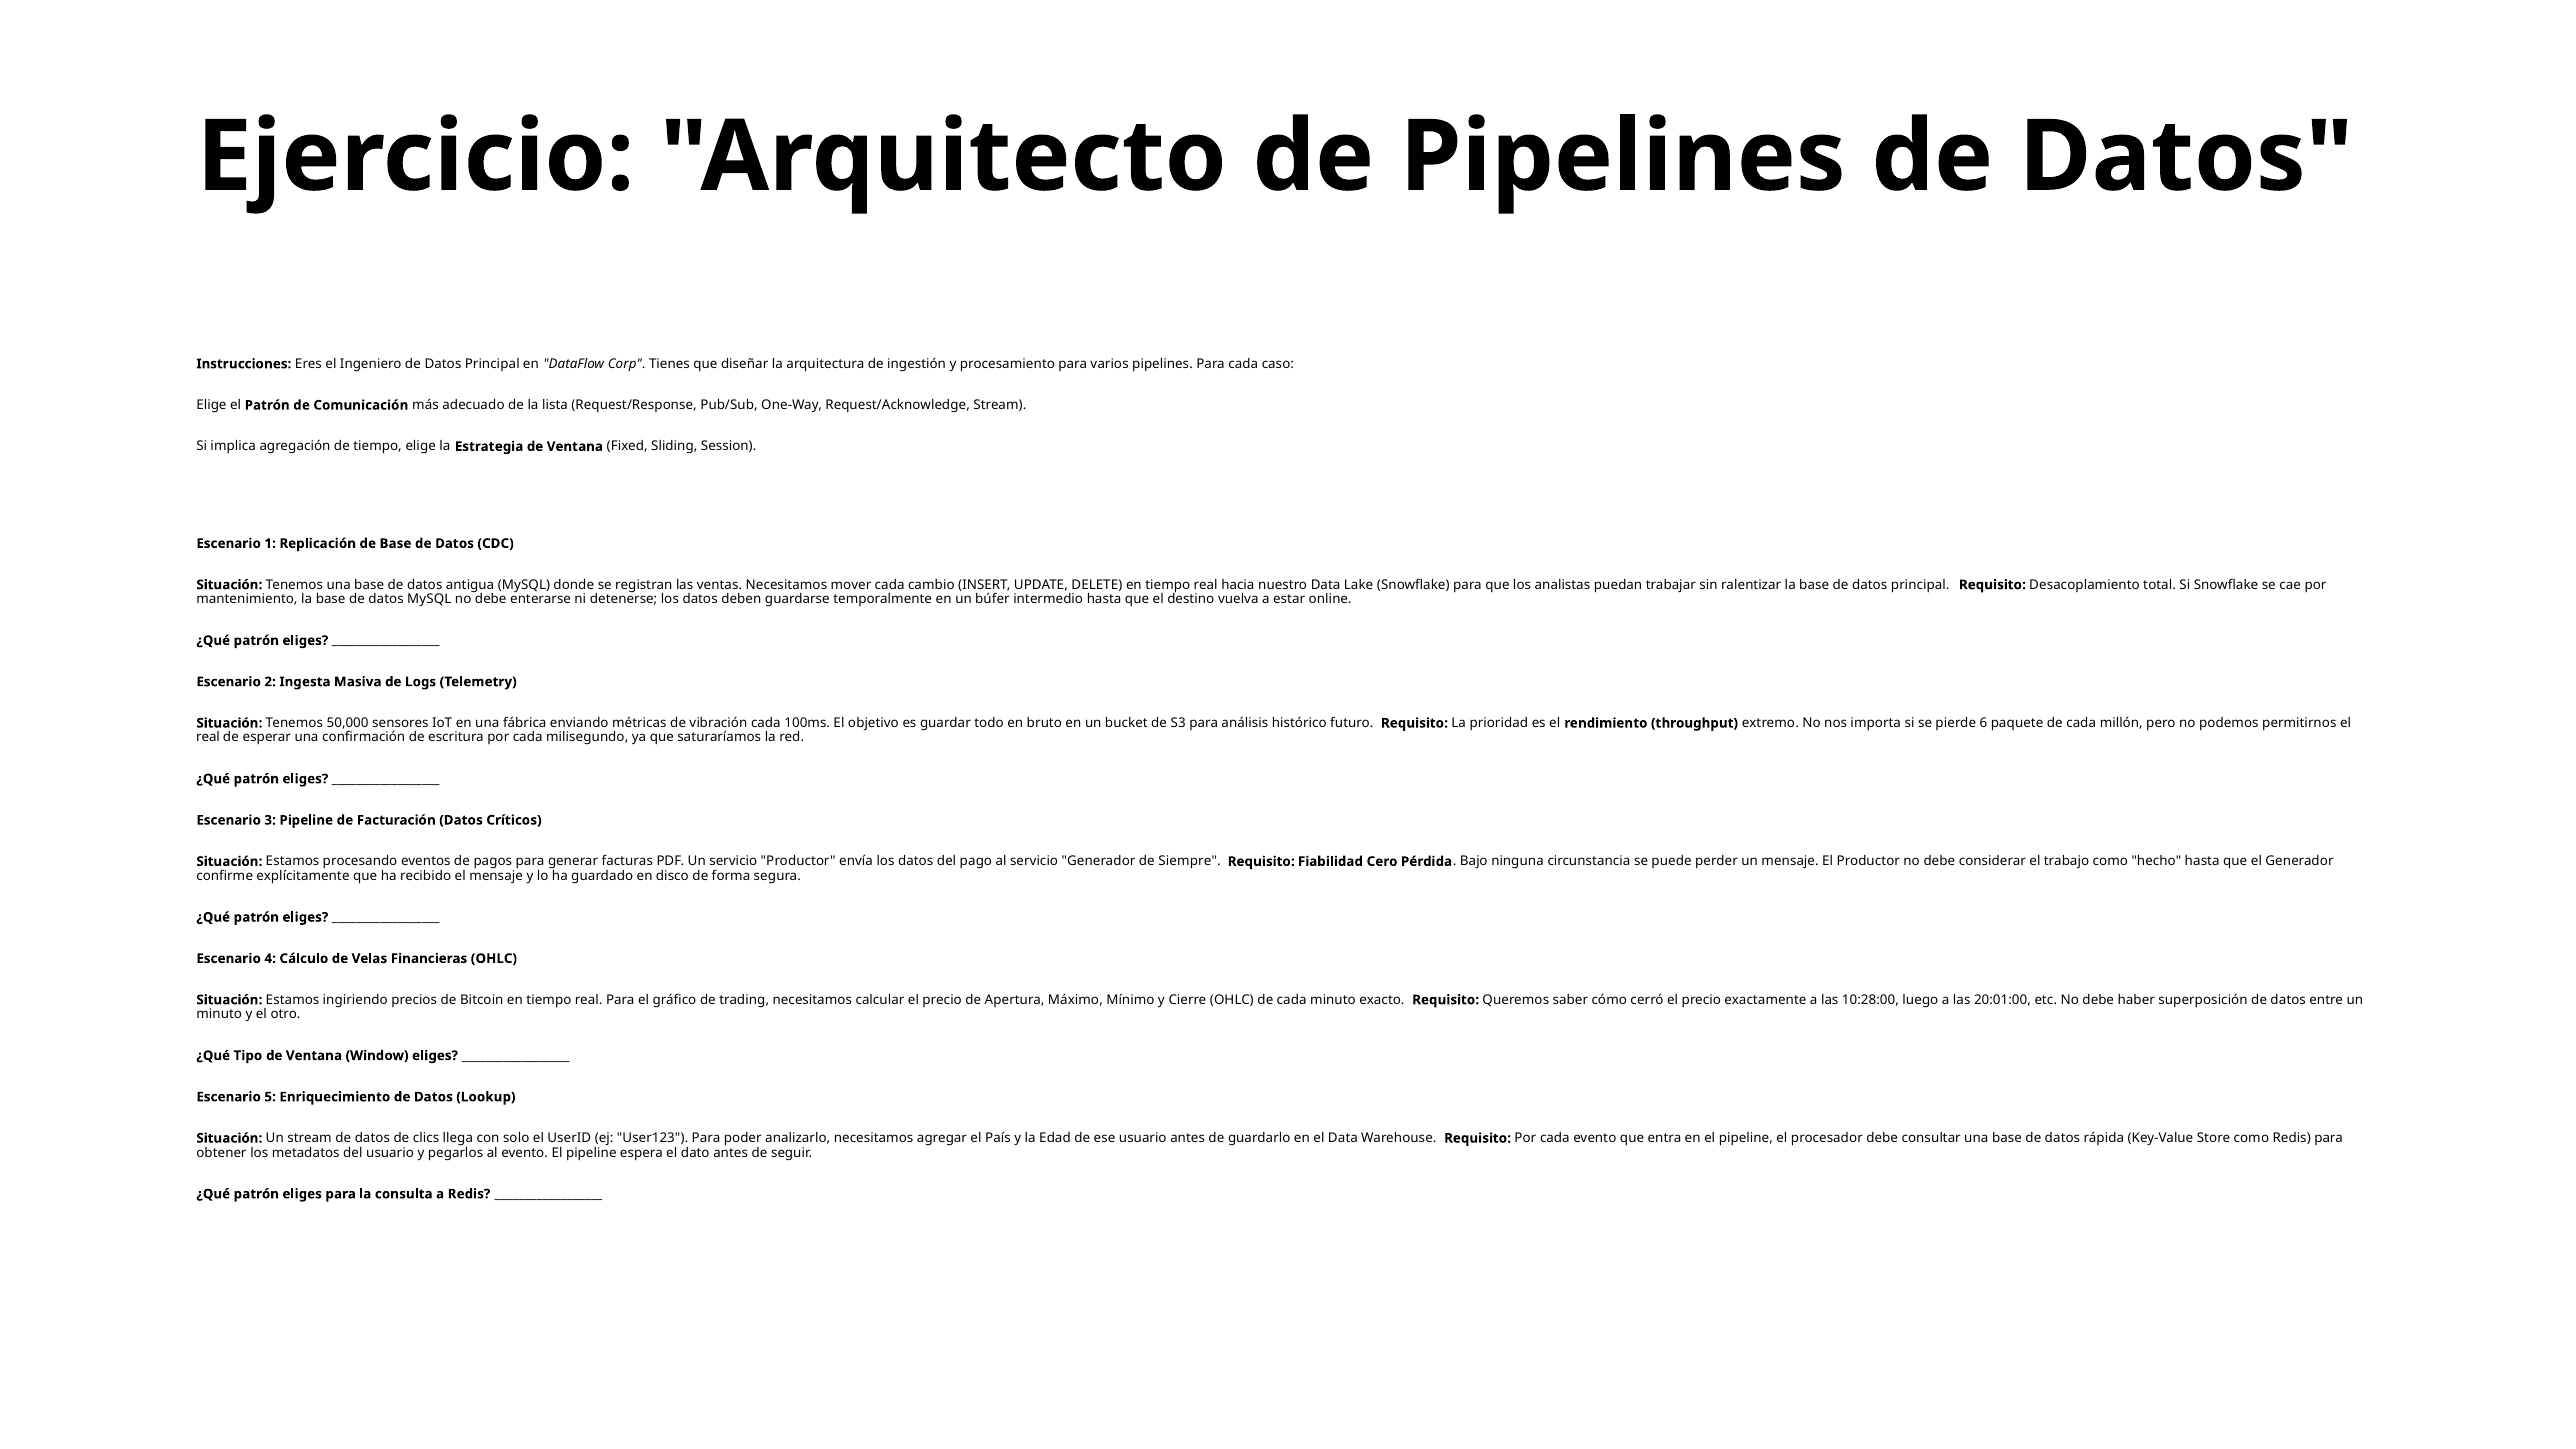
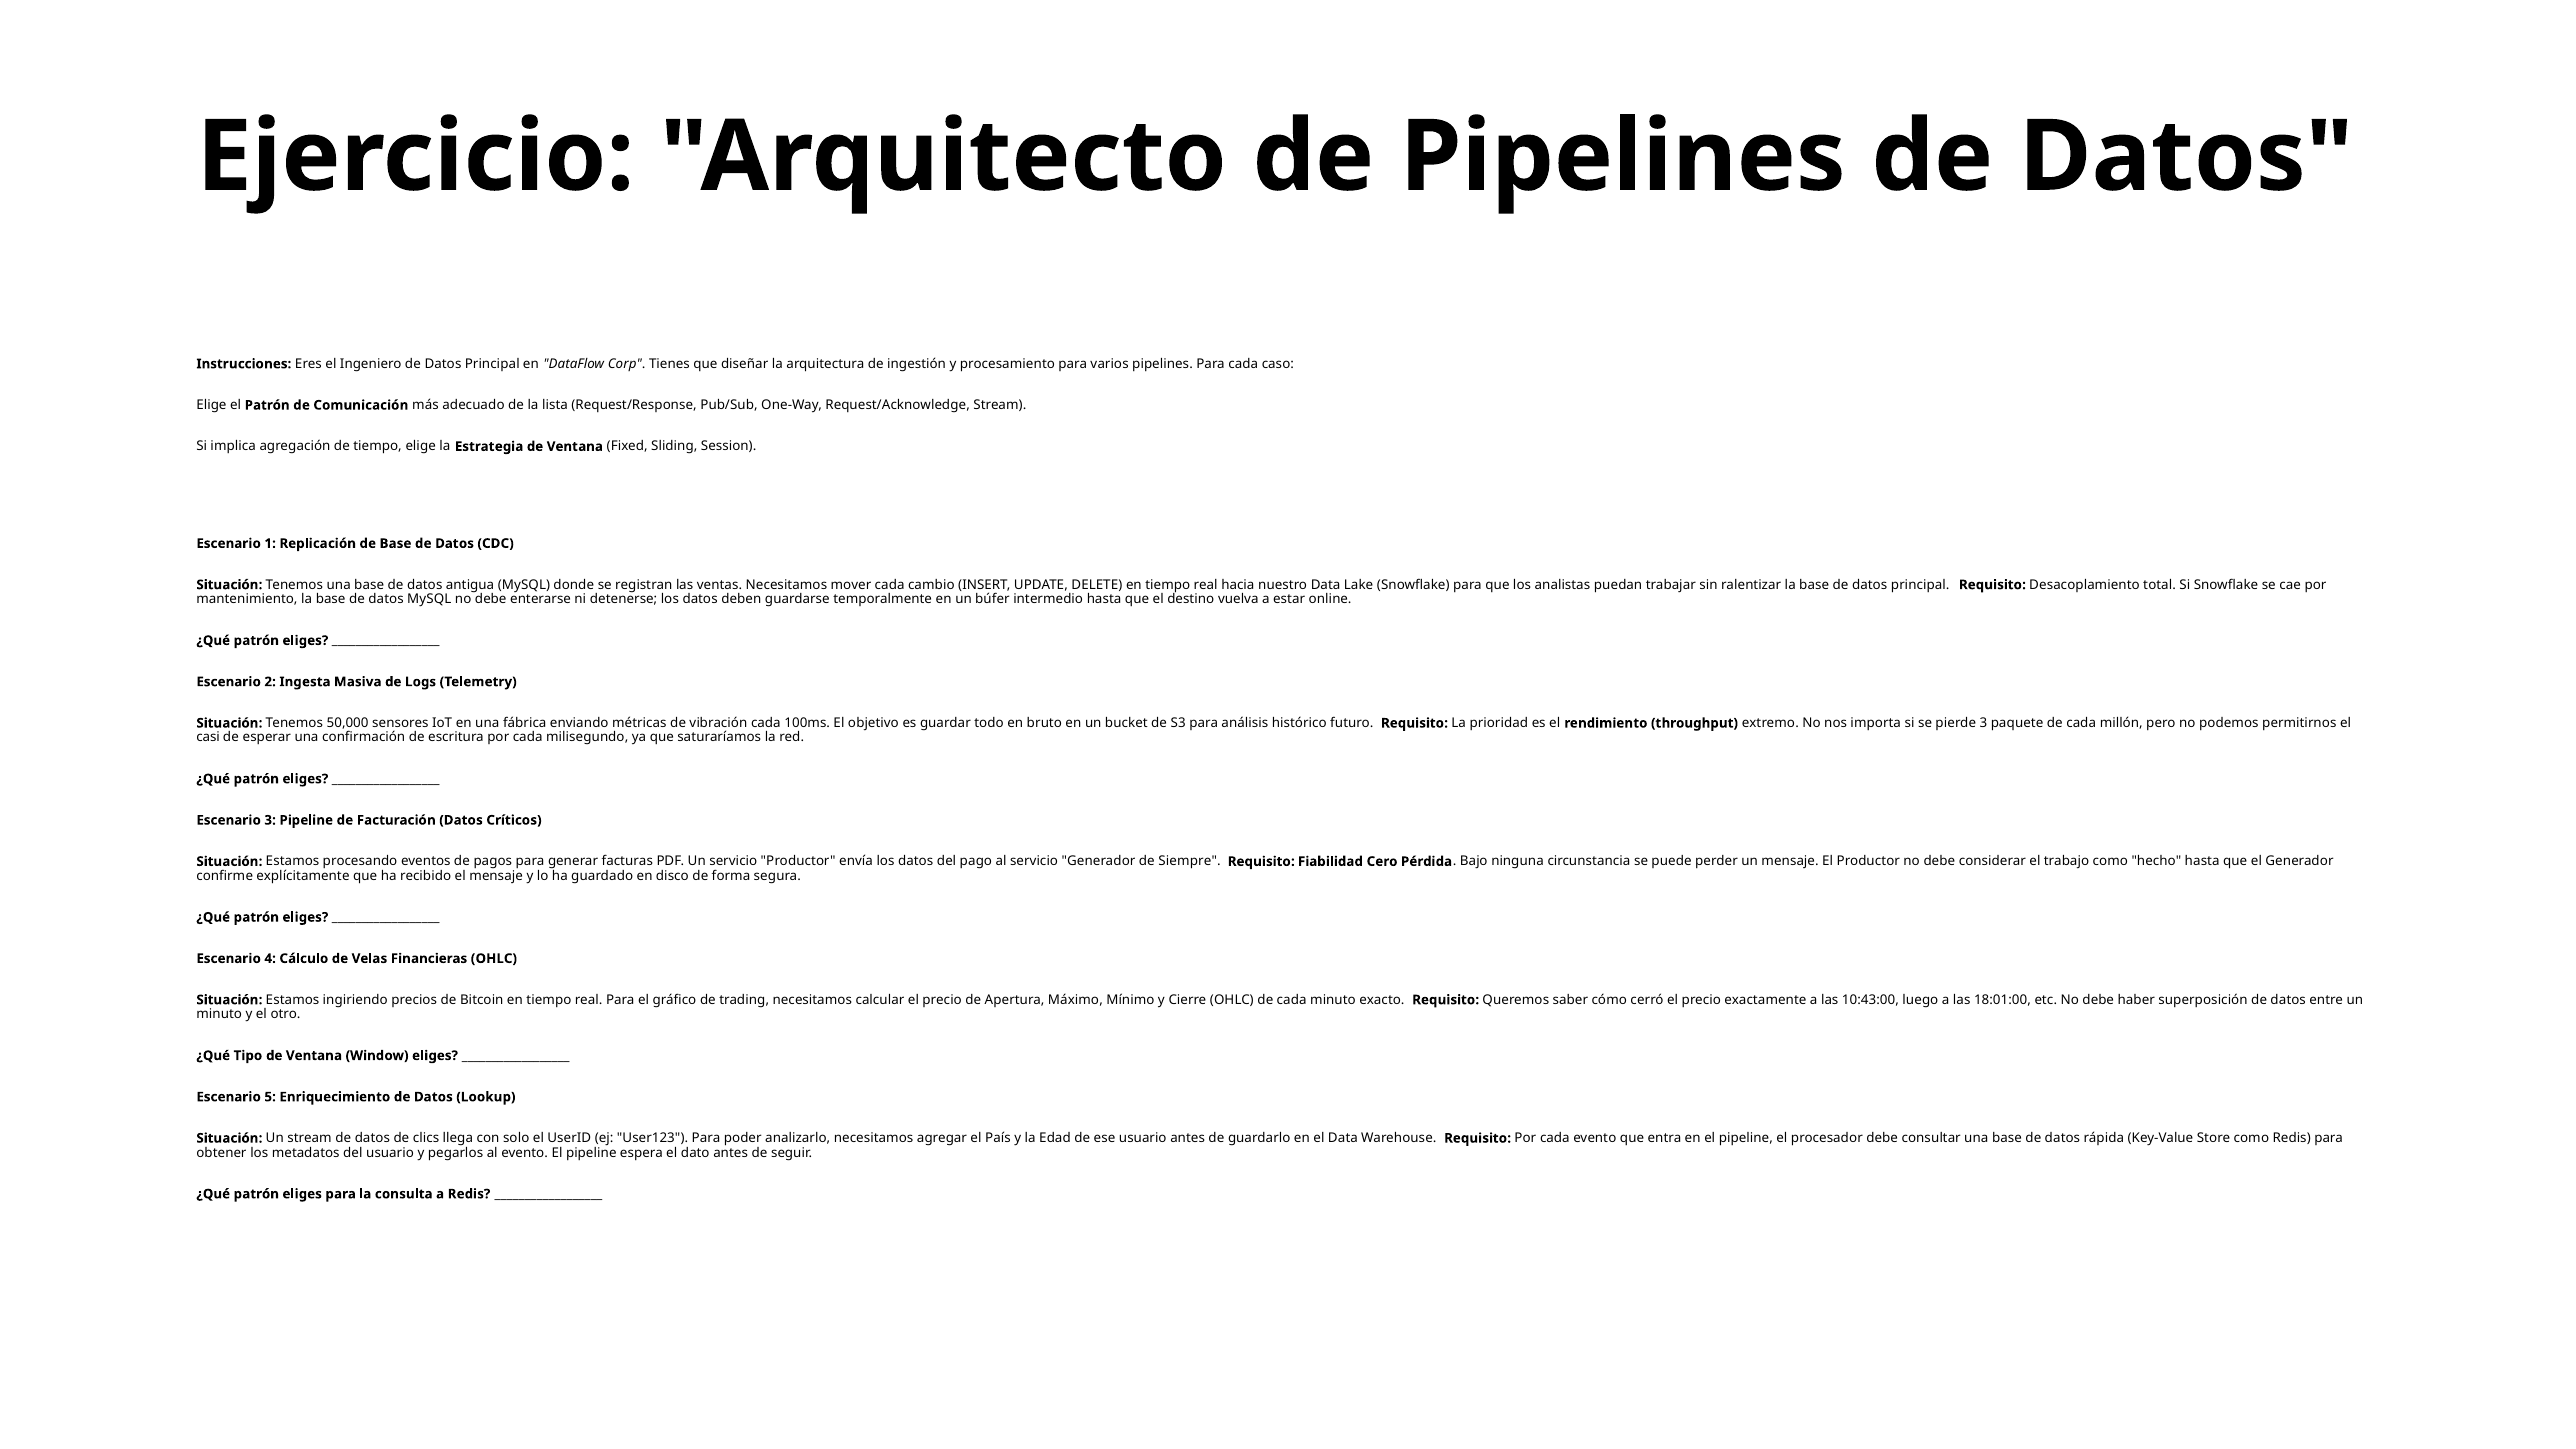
pierde 6: 6 -> 3
real at (208, 738): real -> casi
10:28:00: 10:28:00 -> 10:43:00
20:01:00: 20:01:00 -> 18:01:00
